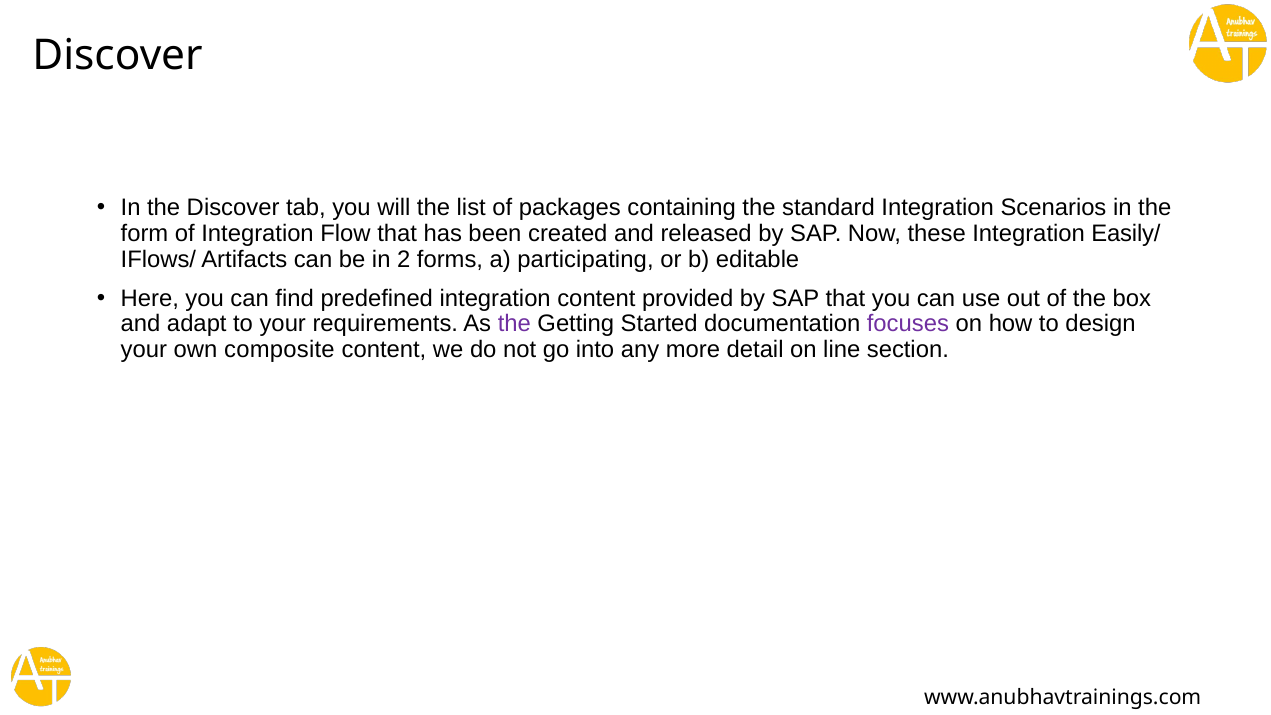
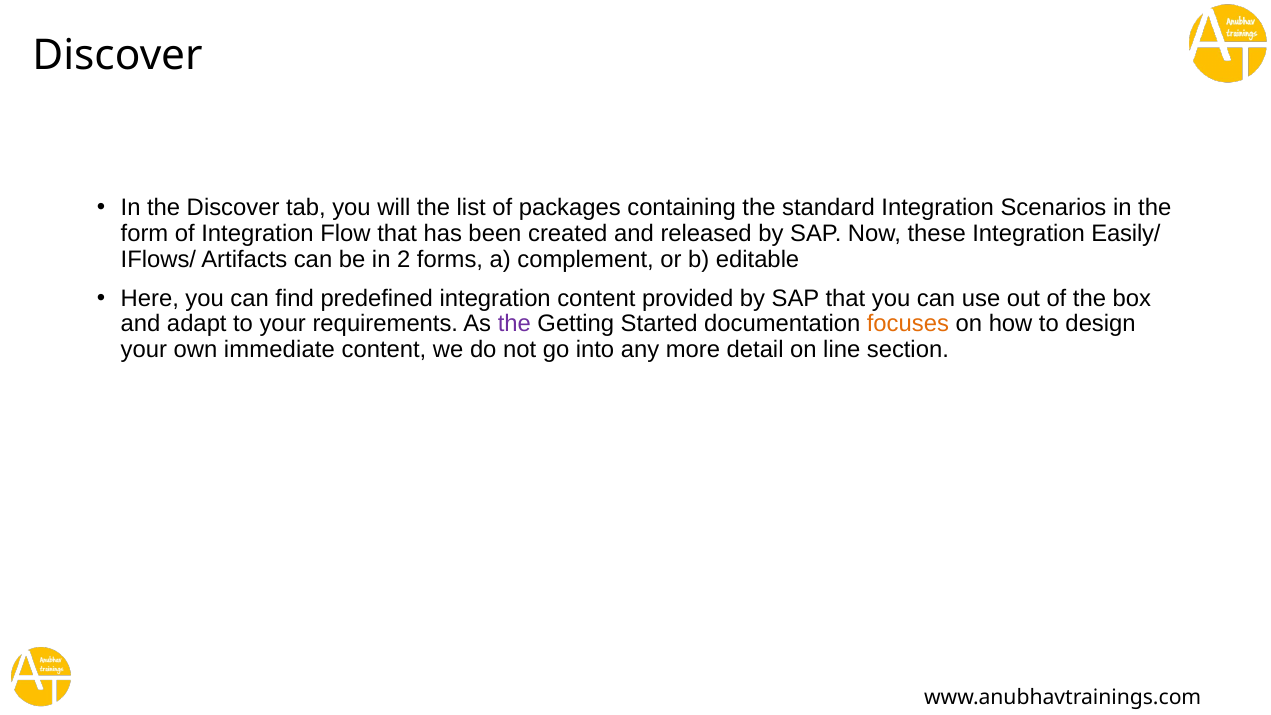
participating: participating -> complement
focuses colour: purple -> orange
composite: composite -> immediate
